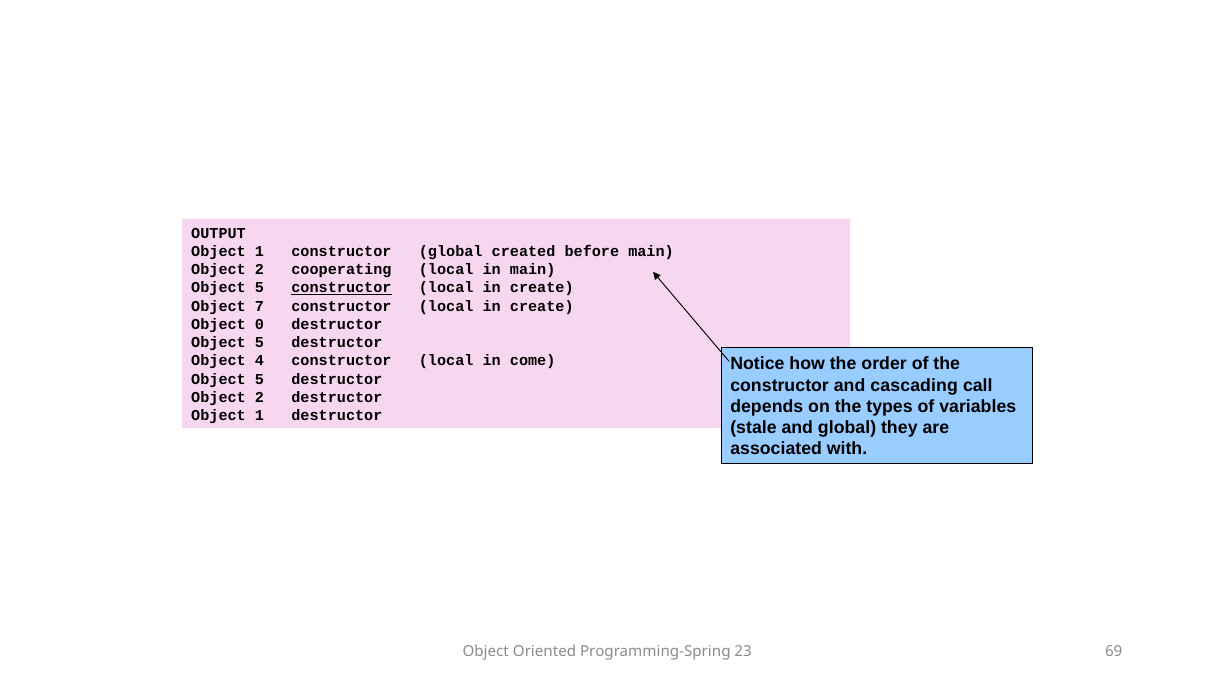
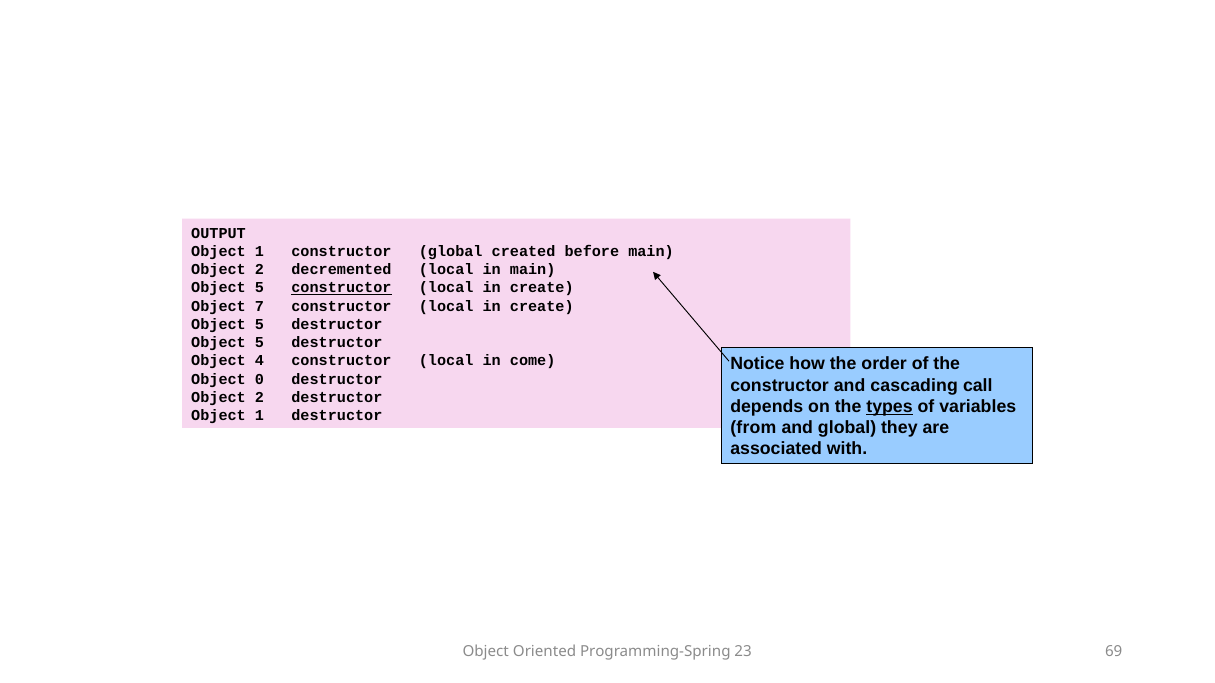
cooperating: cooperating -> decremented
0 at (260, 325): 0 -> 5
5 at (260, 379): 5 -> 0
types underline: none -> present
stale: stale -> from
